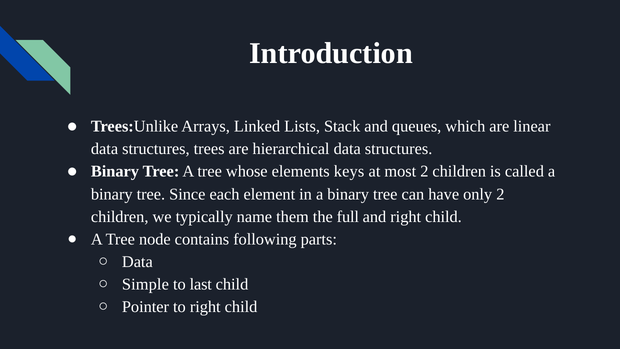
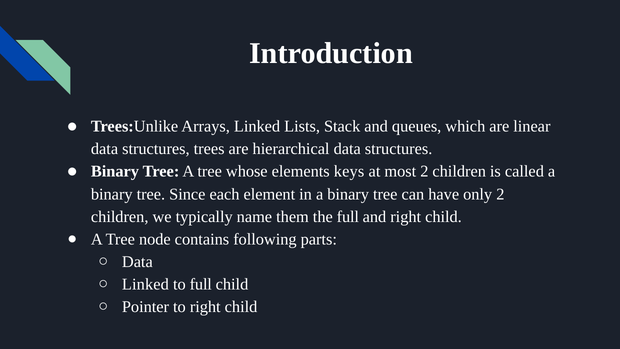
Simple at (145, 284): Simple -> Linked
to last: last -> full
